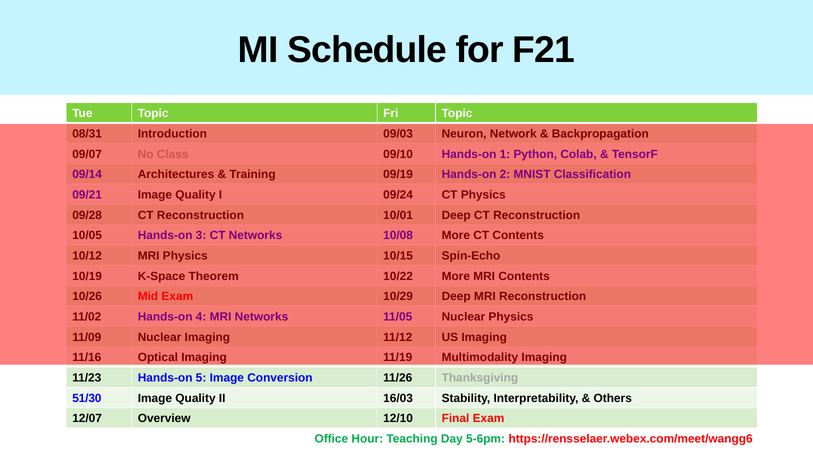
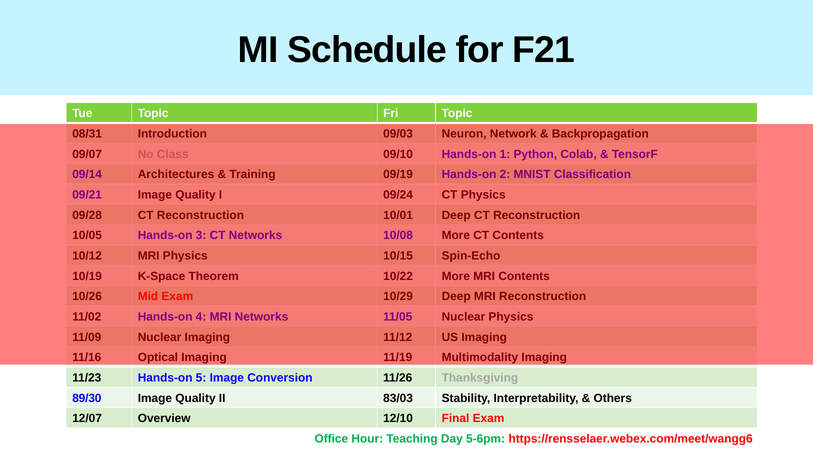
51/30: 51/30 -> 89/30
16/03: 16/03 -> 83/03
